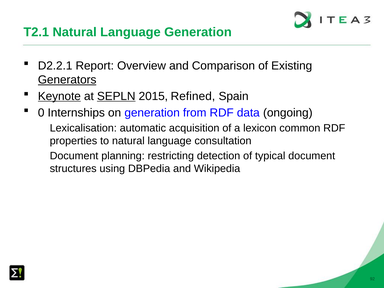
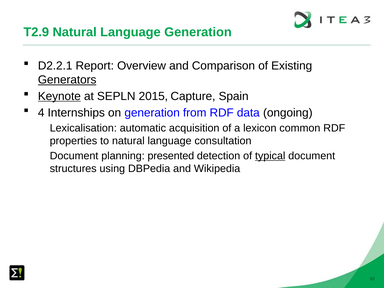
T2.1: T2.1 -> T2.9
SEPLN underline: present -> none
Refined: Refined -> Capture
0: 0 -> 4
restricting: restricting -> presented
typical underline: none -> present
